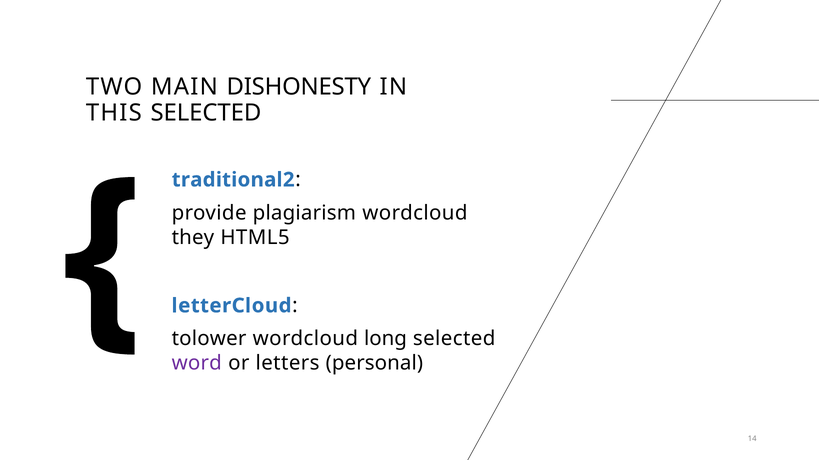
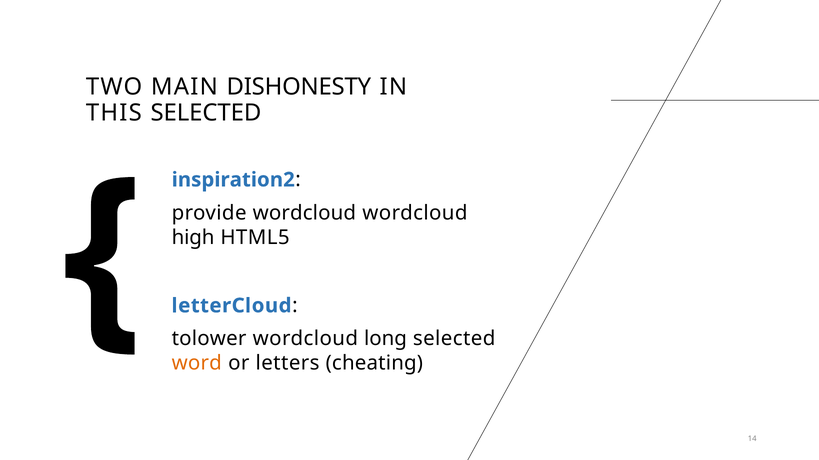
traditional2: traditional2 -> inspiration2
provide plagiarism: plagiarism -> wordcloud
they: they -> high
word colour: purple -> orange
personal: personal -> cheating
